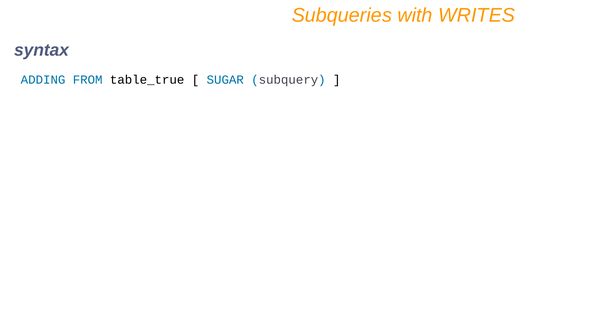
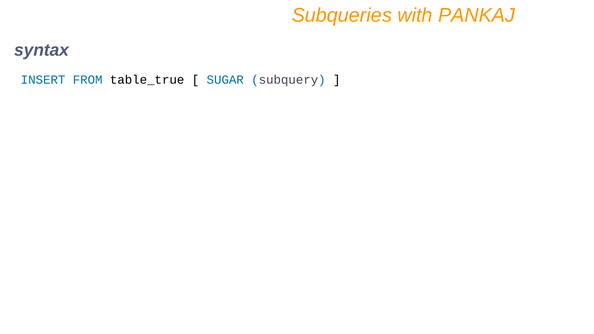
WRITES: WRITES -> PANKAJ
ADDING: ADDING -> INSERT
